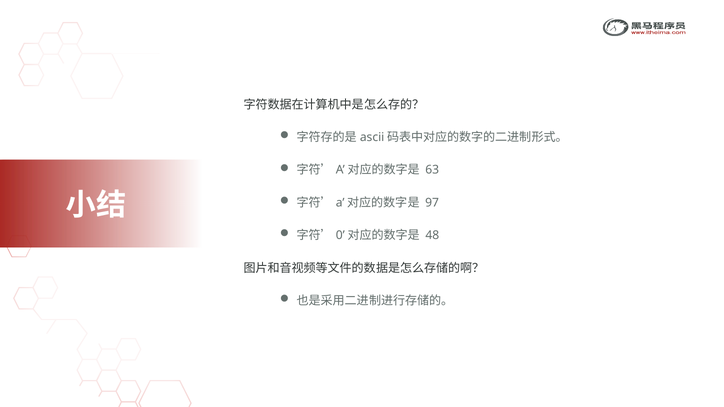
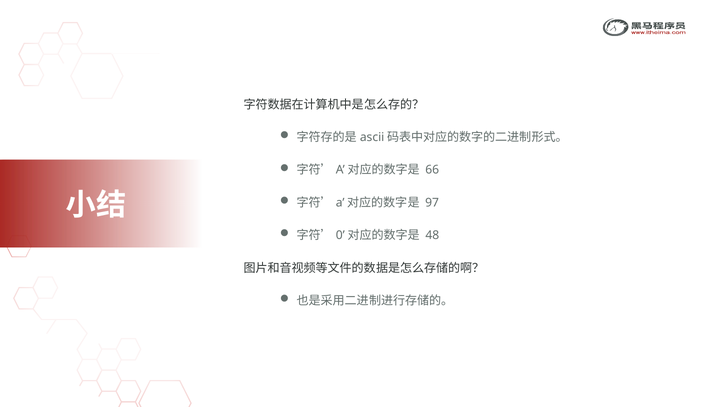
63: 63 -> 66
